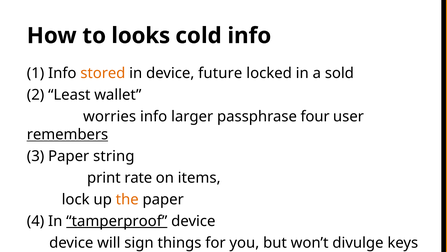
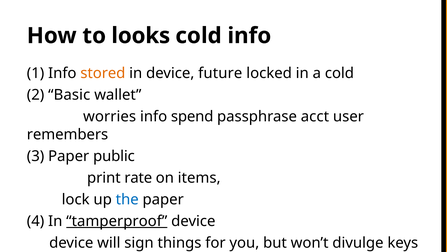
a sold: sold -> cold
Least: Least -> Basic
larger: larger -> spend
four: four -> acct
remembers underline: present -> none
string: string -> public
the colour: orange -> blue
